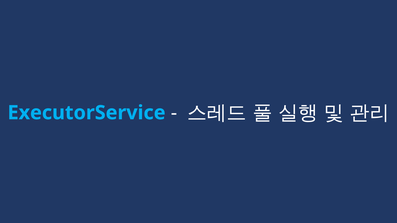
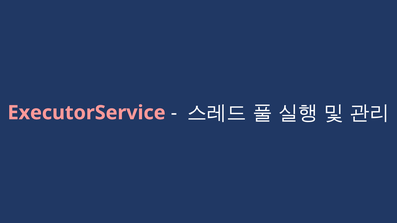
ExecutorService colour: light blue -> pink
